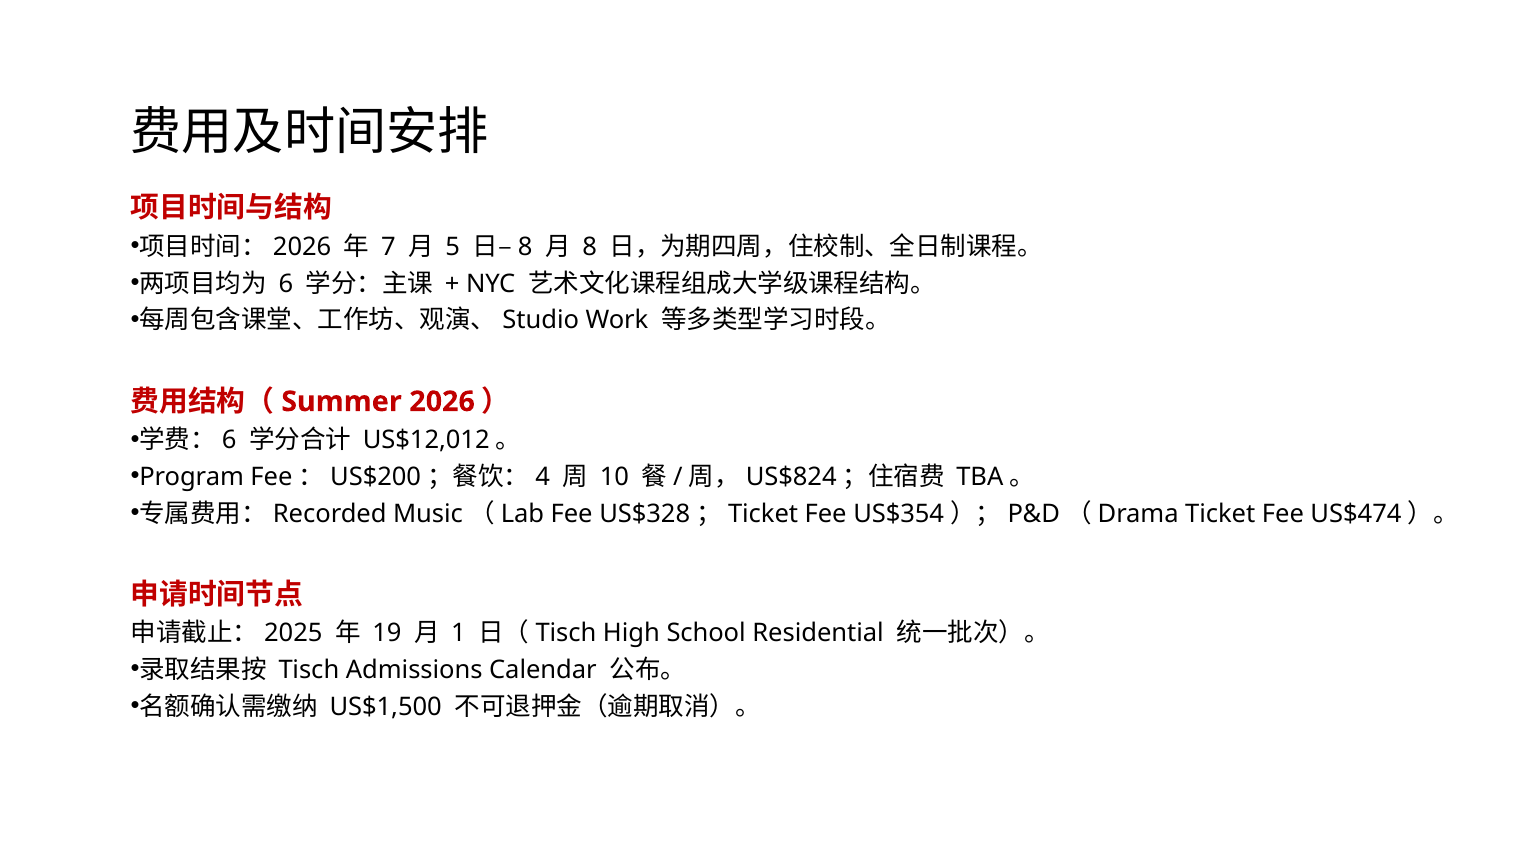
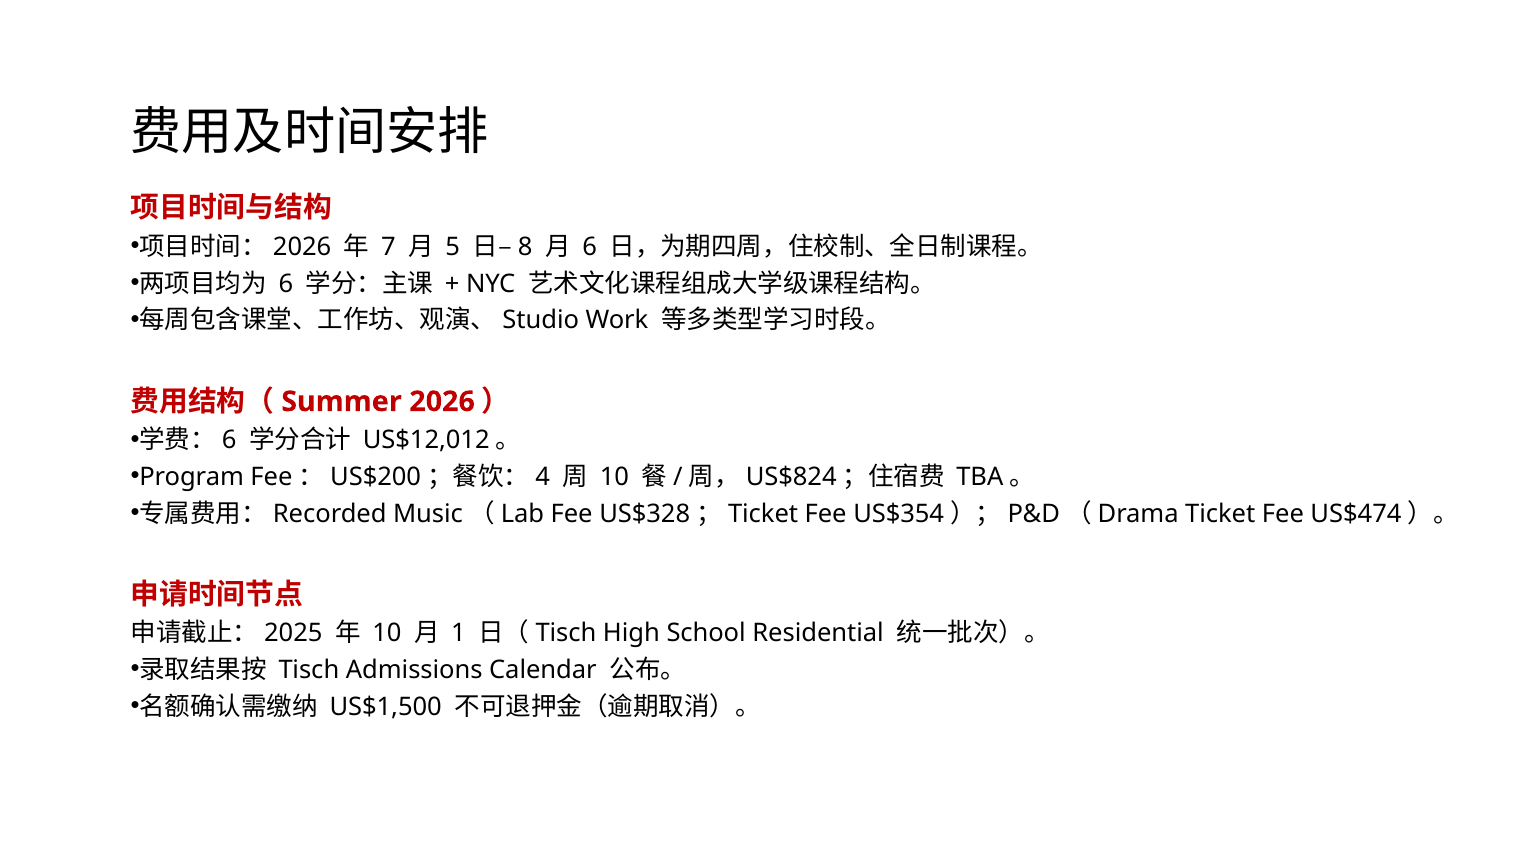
8 at (590, 247): 8 -> 6
19 at (387, 633): 19 -> 10
